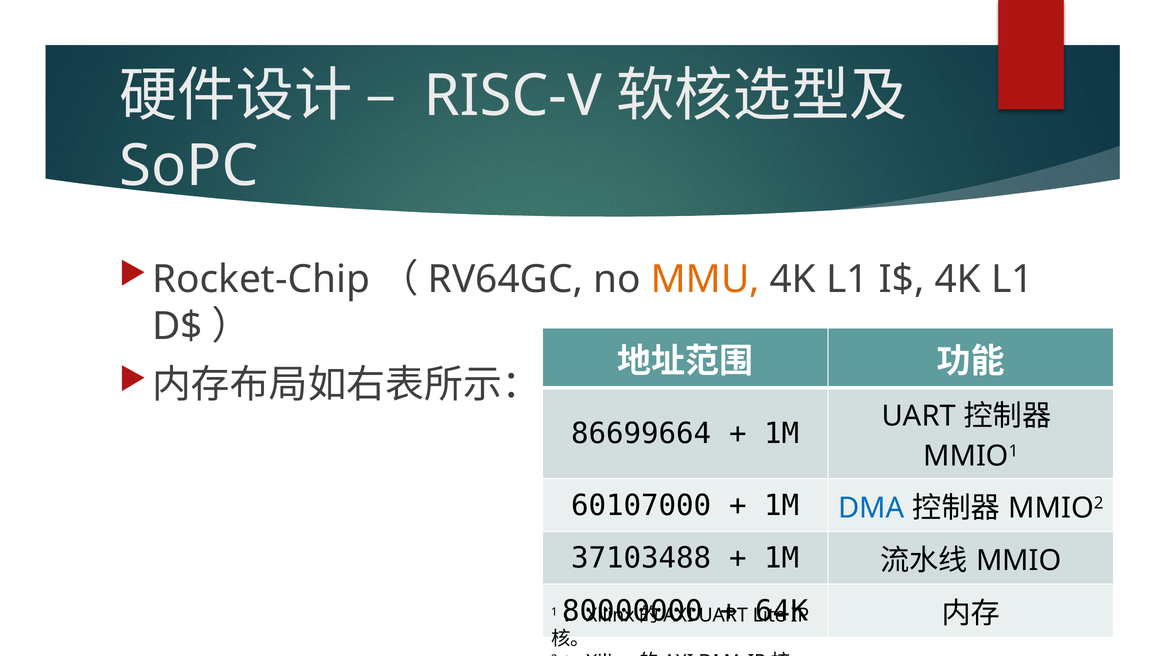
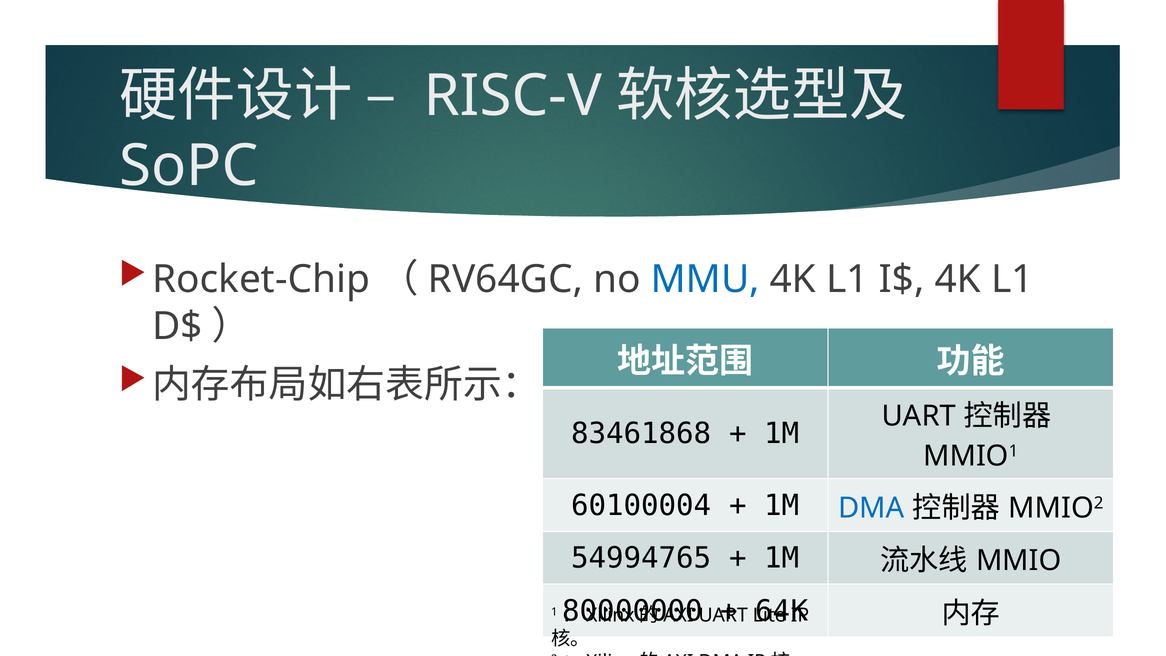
MMU colour: orange -> blue
86699664: 86699664 -> 83461868
60107000: 60107000 -> 60100004
37103488: 37103488 -> 54994765
